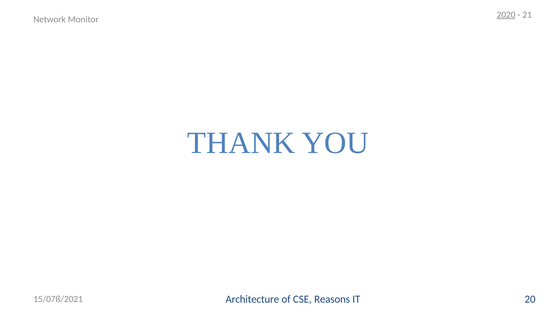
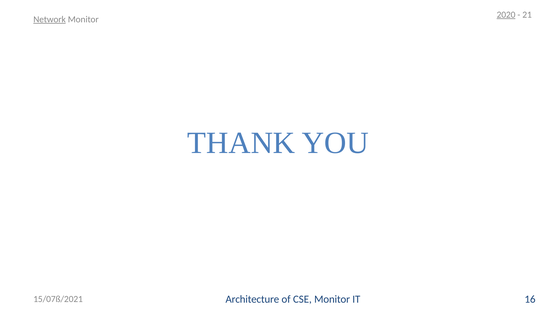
Network underline: none -> present
CSE Reasons: Reasons -> Monitor
20: 20 -> 16
